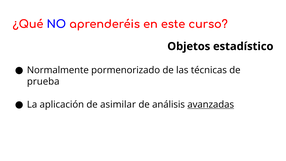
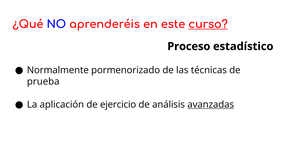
curso underline: none -> present
Objetos: Objetos -> Proceso
asimilar: asimilar -> ejercicio
